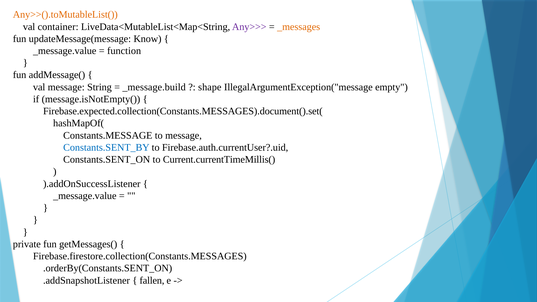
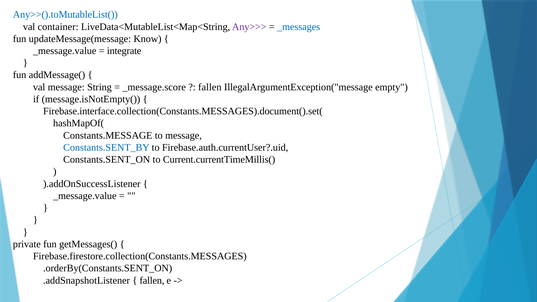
Any>>().toMutableList( colour: orange -> blue
_messages colour: orange -> blue
function: function -> integrate
_message.build: _message.build -> _message.score
shape at (210, 87): shape -> fallen
Firebase.expected.collection(Constants.MESSAGES).document().set(: Firebase.expected.collection(Constants.MESSAGES).document().set( -> Firebase.interface.collection(Constants.MESSAGES).document().set(
